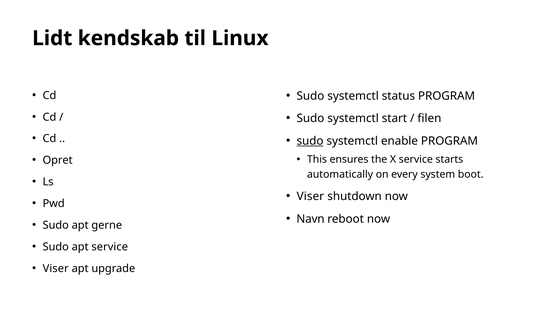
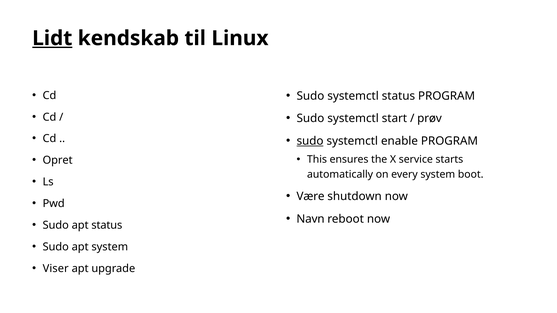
Lidt underline: none -> present
filen: filen -> prøv
Viser at (310, 197): Viser -> Være
apt gerne: gerne -> status
apt service: service -> system
